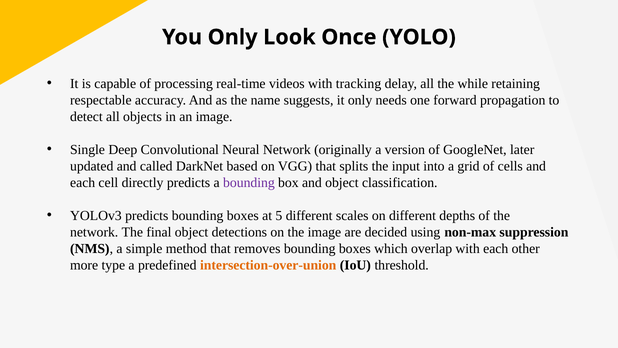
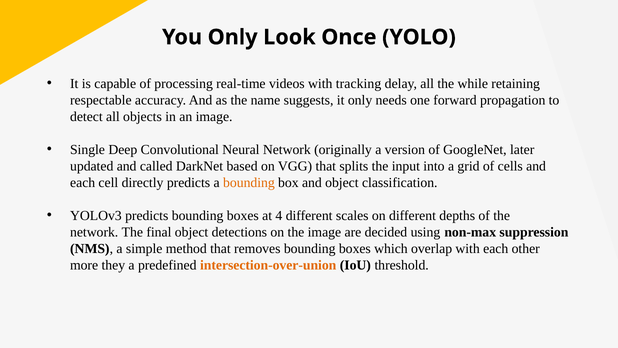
bounding at (249, 182) colour: purple -> orange
5: 5 -> 4
type: type -> they
